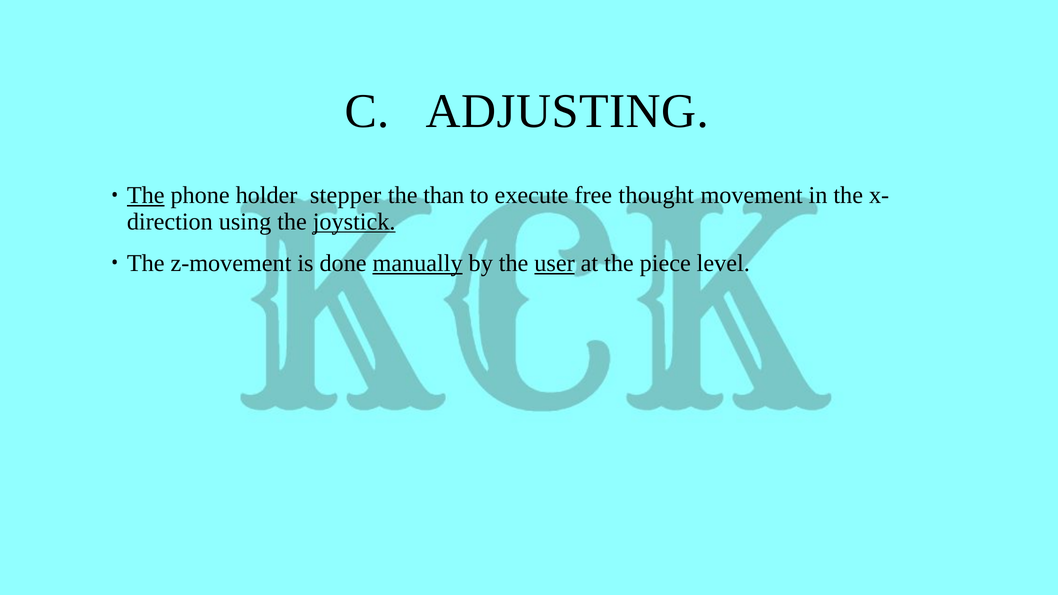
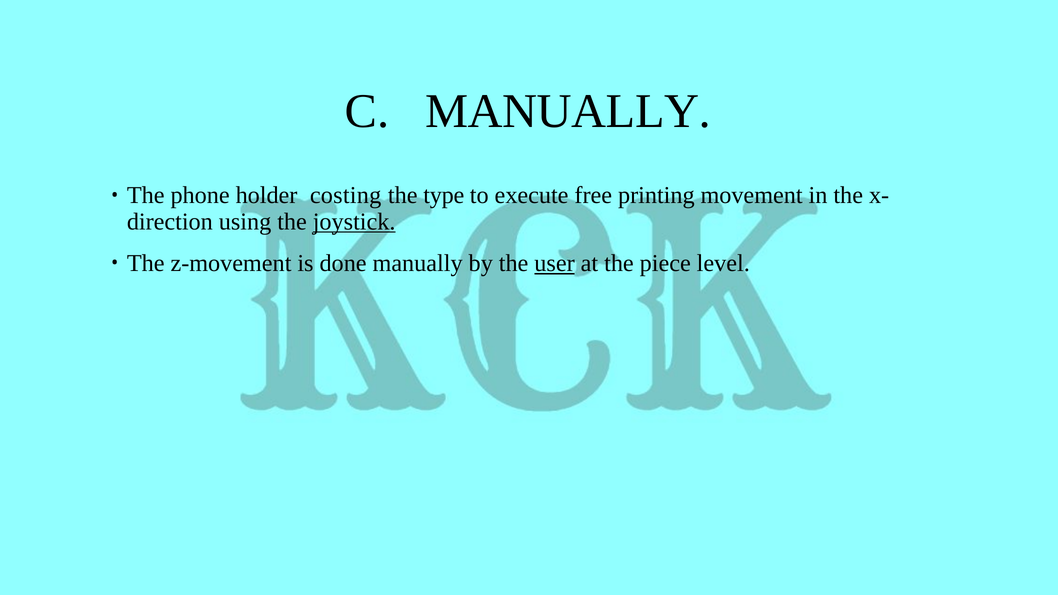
C ADJUSTING: ADJUSTING -> MANUALLY
The at (146, 195) underline: present -> none
stepper: stepper -> costing
than: than -> type
thought: thought -> printing
manually at (418, 263) underline: present -> none
